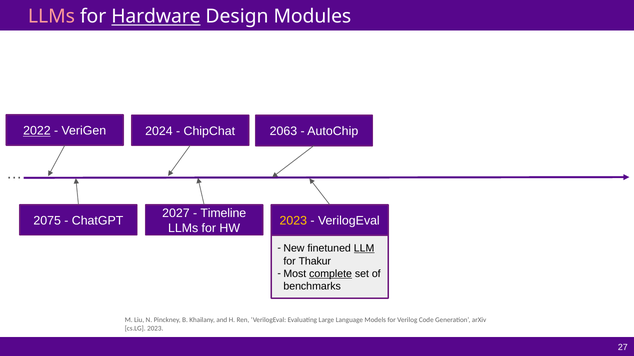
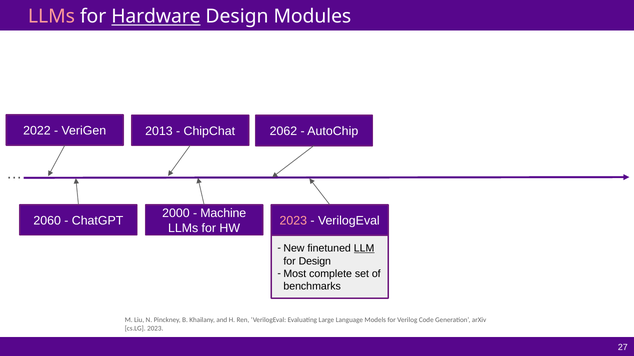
2022 underline: present -> none
2024: 2024 -> 2013
2063: 2063 -> 2062
2027: 2027 -> 2000
Timeline: Timeline -> Machine
2075: 2075 -> 2060
2023 at (293, 221) colour: yellow -> pink
for Thakur: Thakur -> Design
complete underline: present -> none
